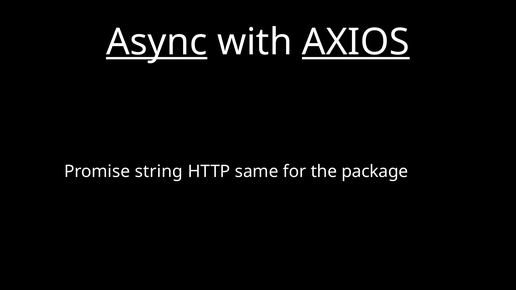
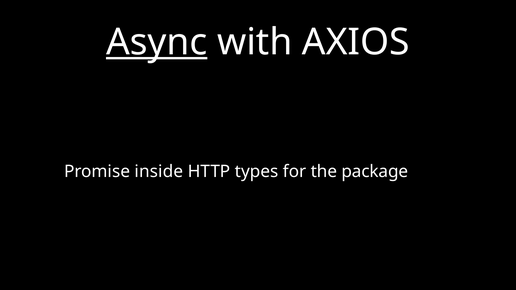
AXIOS underline: present -> none
string: string -> inside
same: same -> types
